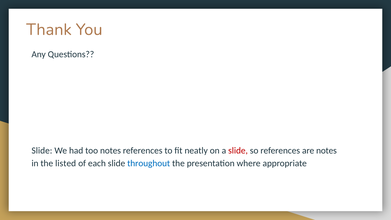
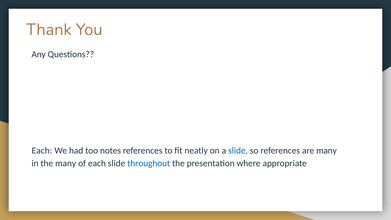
Slide at (42, 151): Slide -> Each
slide at (238, 151) colour: red -> blue
are notes: notes -> many
the listed: listed -> many
